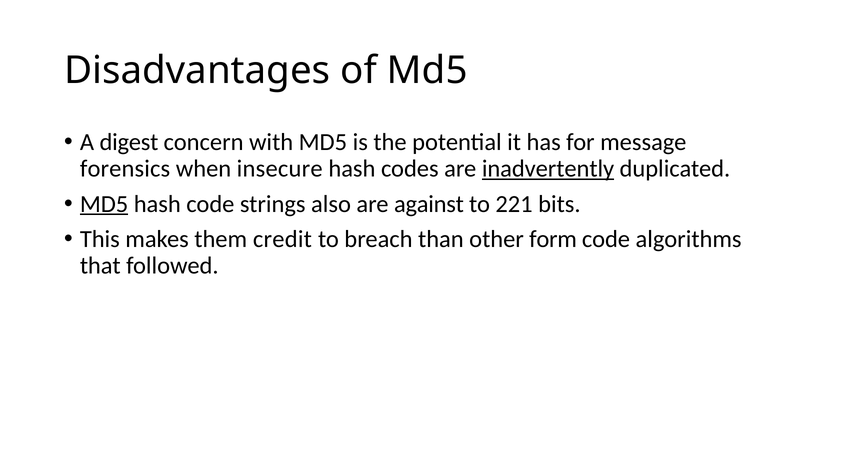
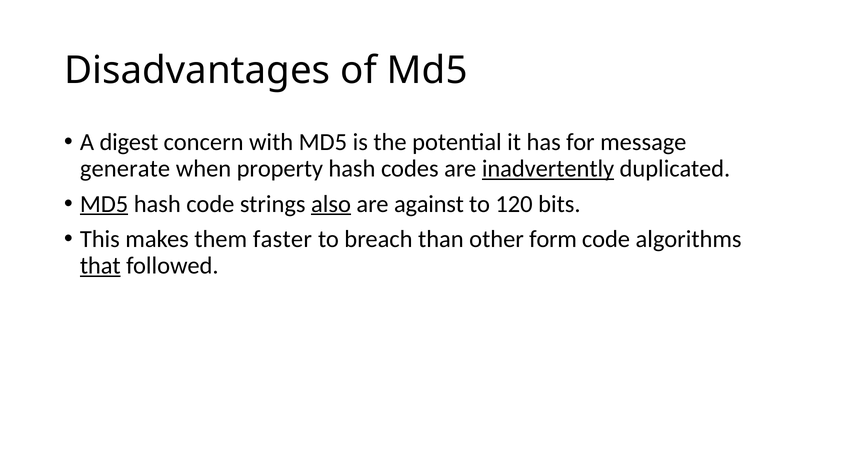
forensics: forensics -> generate
insecure: insecure -> property
also underline: none -> present
221: 221 -> 120
credit: credit -> faster
that underline: none -> present
